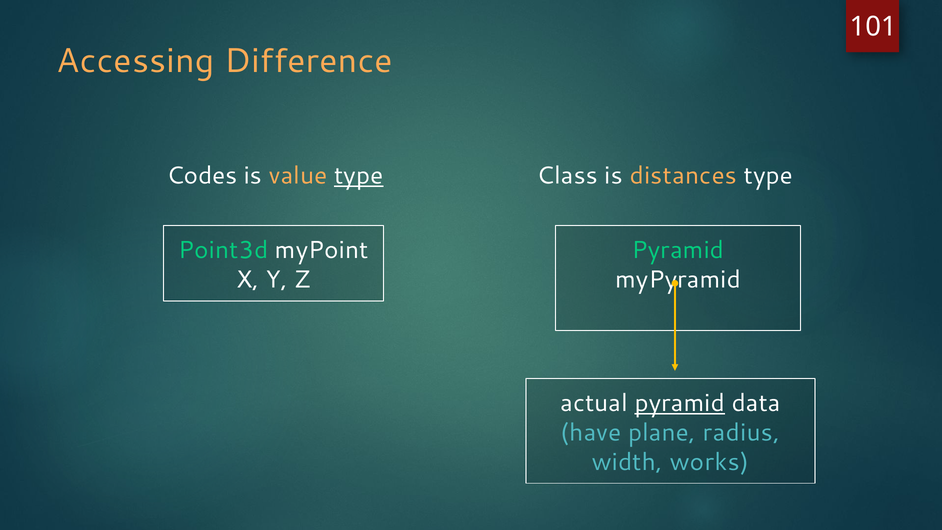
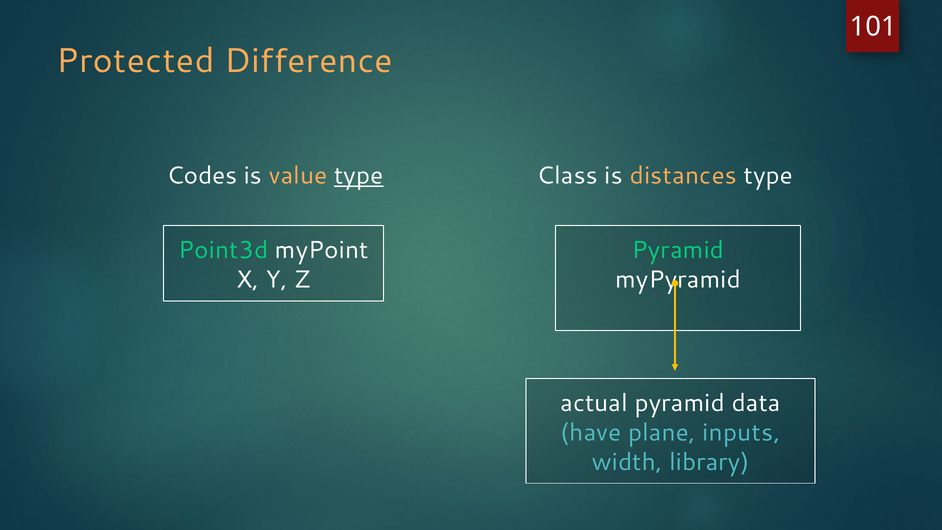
Accessing: Accessing -> Protected
pyramid at (680, 403) underline: present -> none
radius: radius -> inputs
works: works -> library
